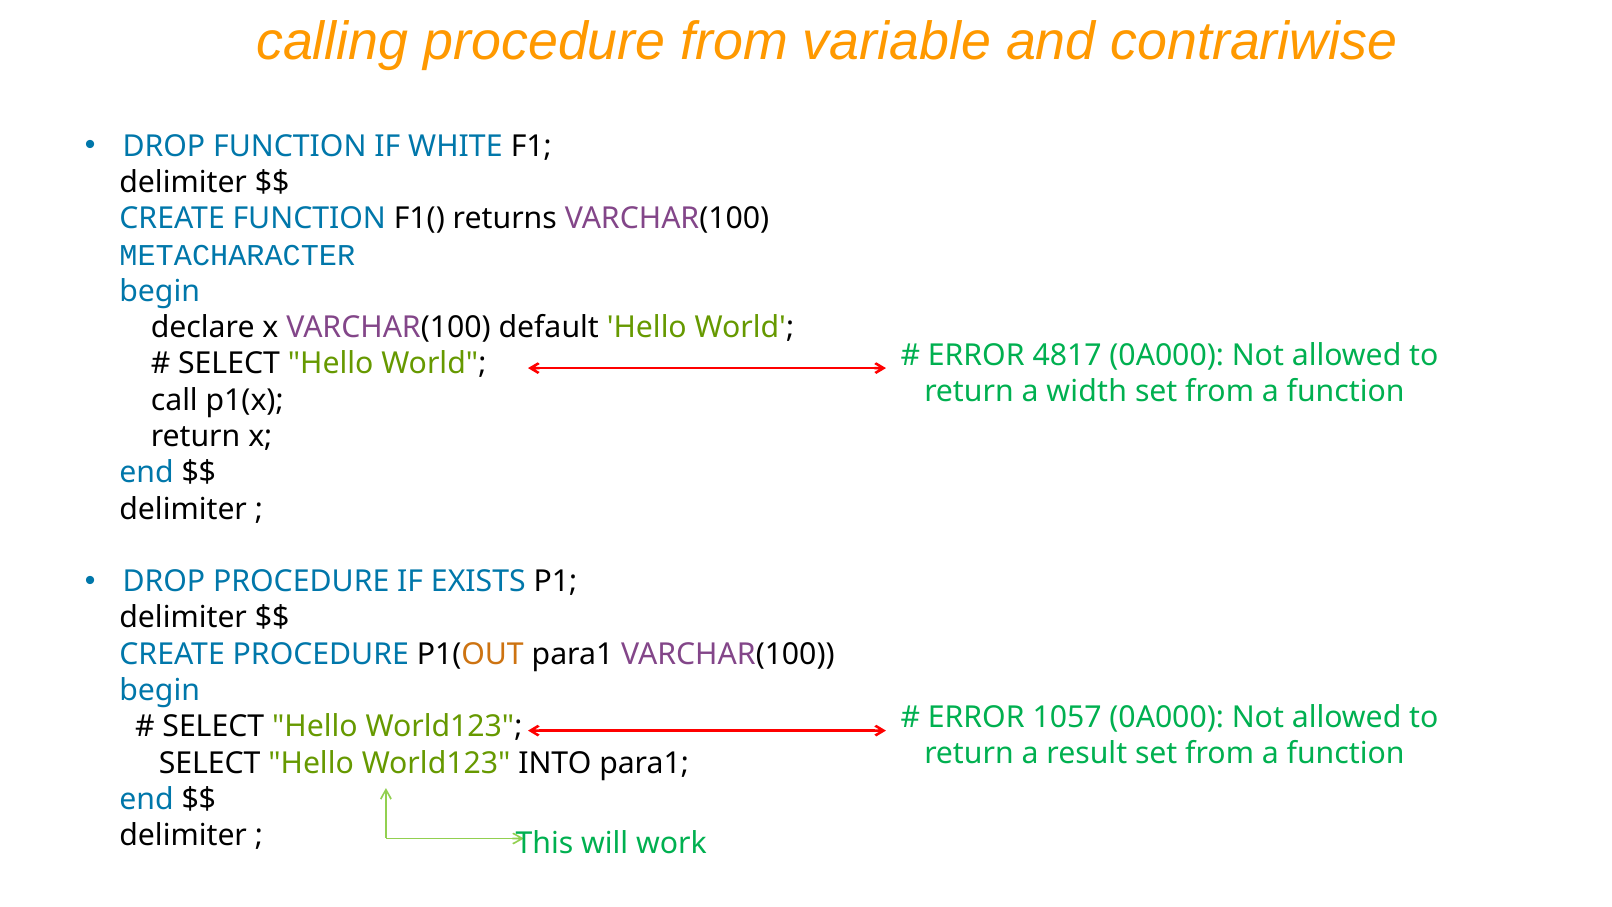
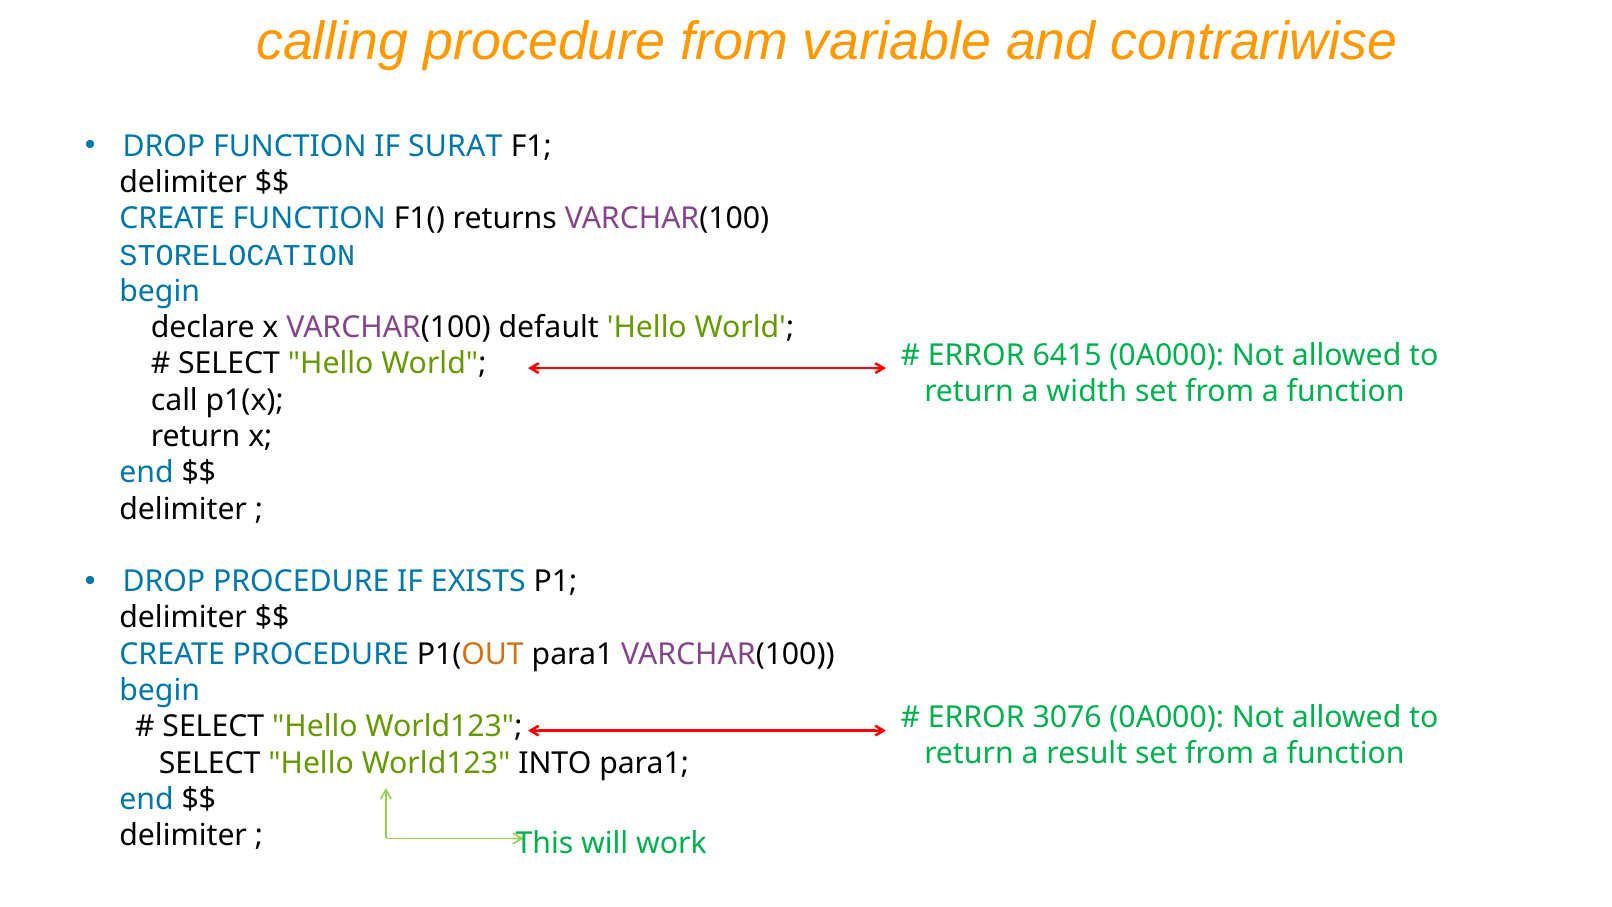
WHITE: WHITE -> SURAT
METACHARACTER: METACHARACTER -> STORELOCATION
4817: 4817 -> 6415
1057: 1057 -> 3076
